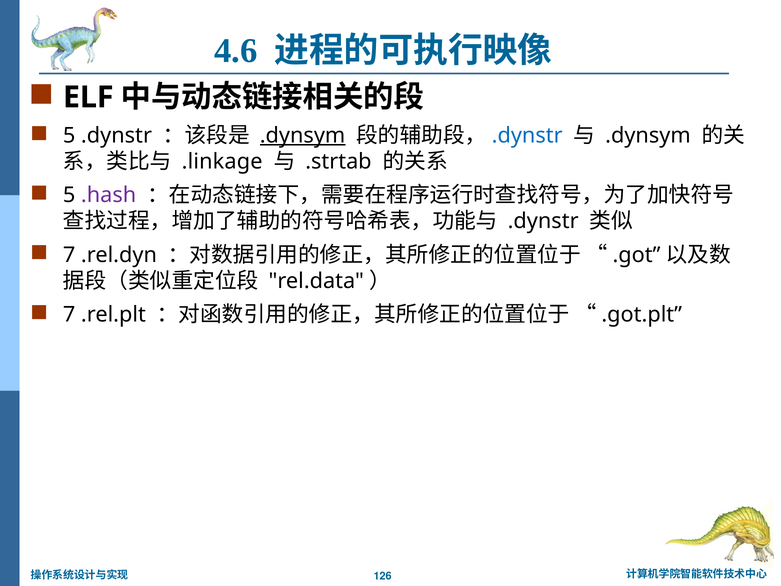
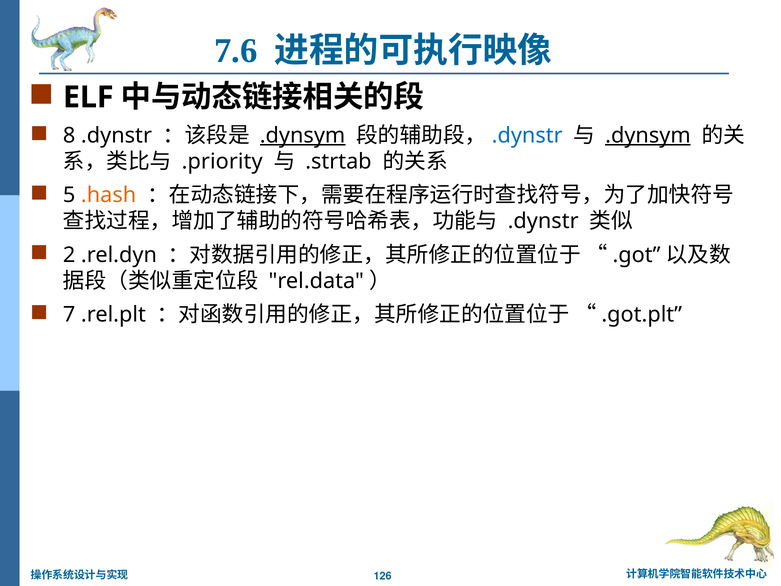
4.6: 4.6 -> 7.6
5 at (69, 135): 5 -> 8
.dynsym at (648, 135) underline: none -> present
.linkage: .linkage -> .priority
.hash colour: purple -> orange
7 at (69, 255): 7 -> 2
